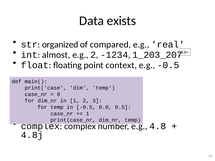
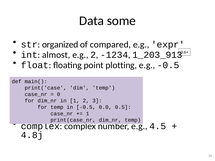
exists: exists -> some
real: real -> expr
1_203_207: 1_203_207 -> 1_203_913
context: context -> plotting
4.8: 4.8 -> 4.5
